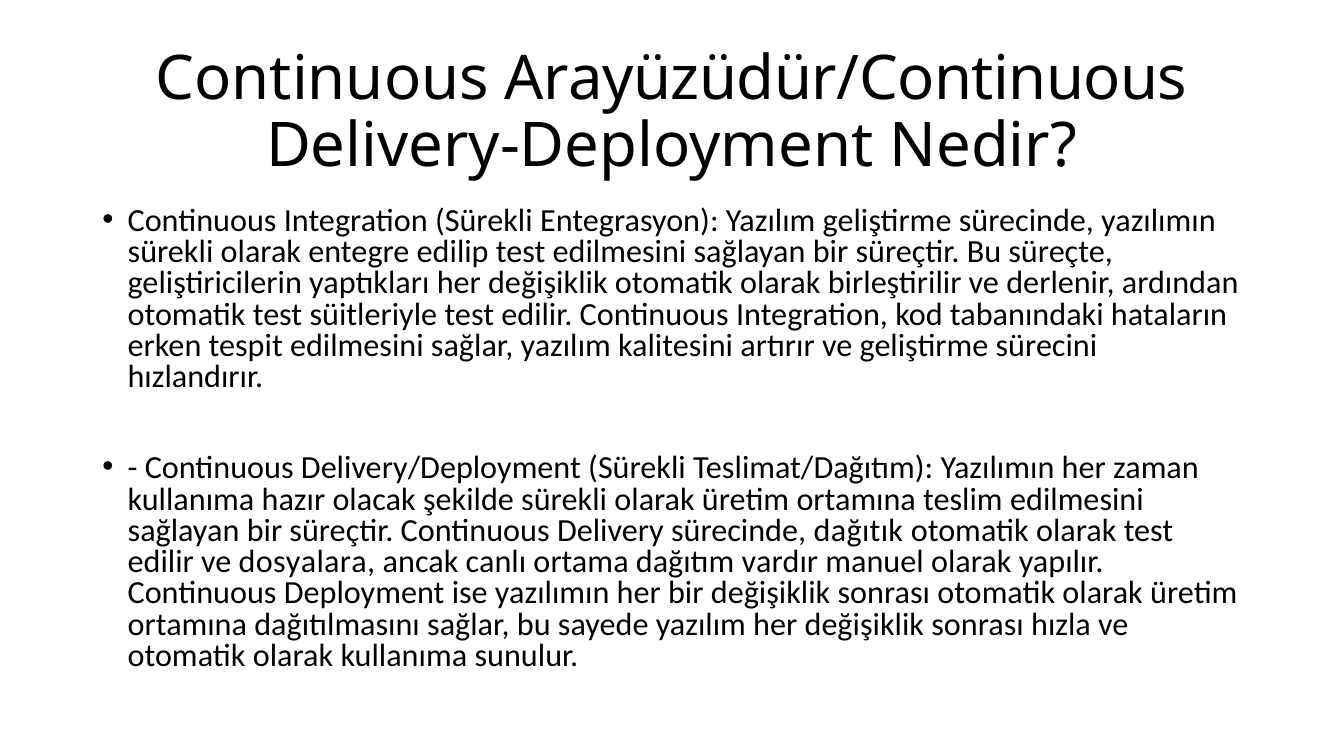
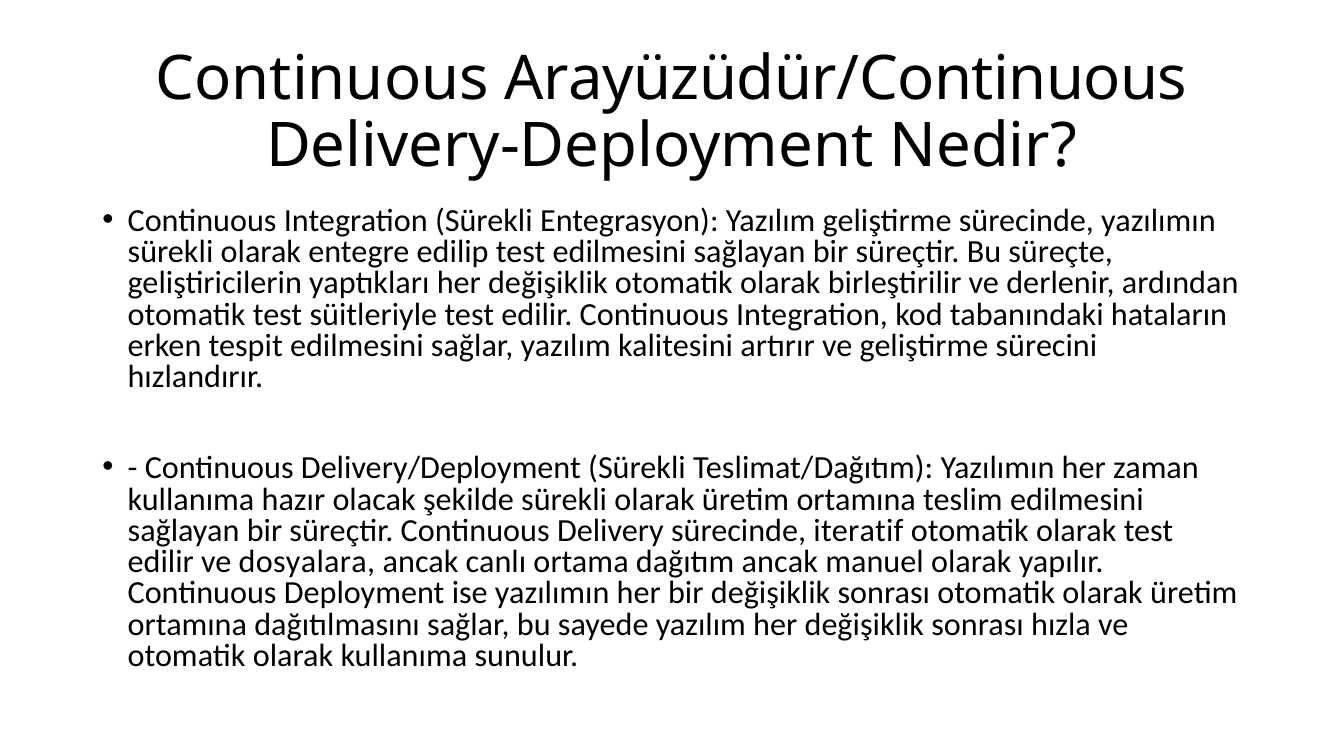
dağıtık: dağıtık -> iteratif
dağıtım vardır: vardır -> ancak
